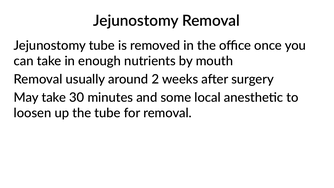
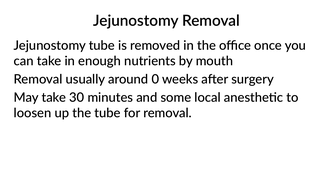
2: 2 -> 0
